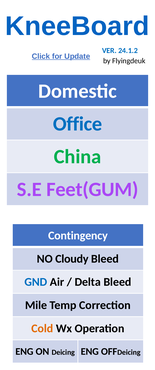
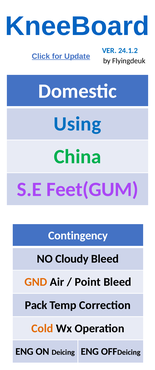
Office: Office -> Using
GND colour: blue -> orange
Delta: Delta -> Point
Mile: Mile -> Pack
